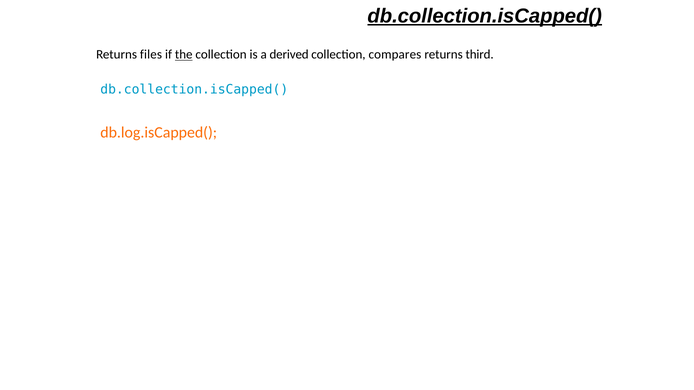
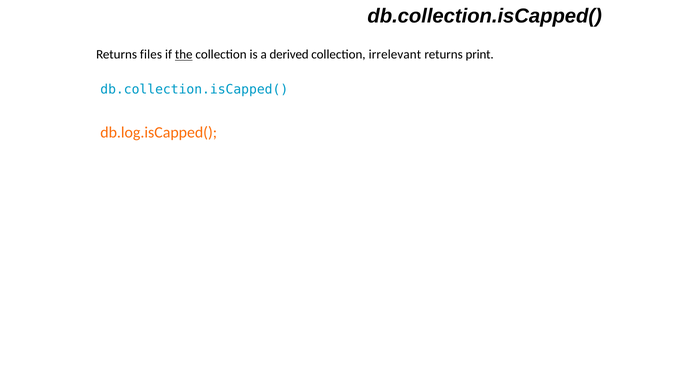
db.collection.isCapped( at (485, 16) underline: present -> none
compares: compares -> irrelevant
third: third -> print
